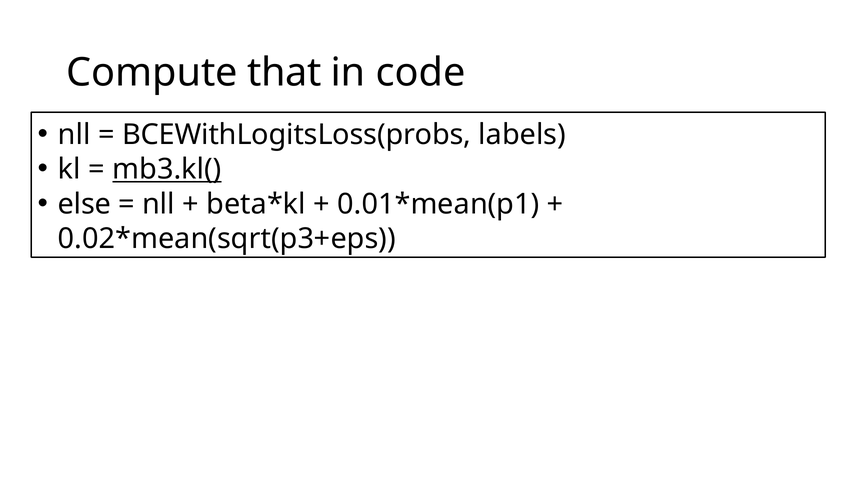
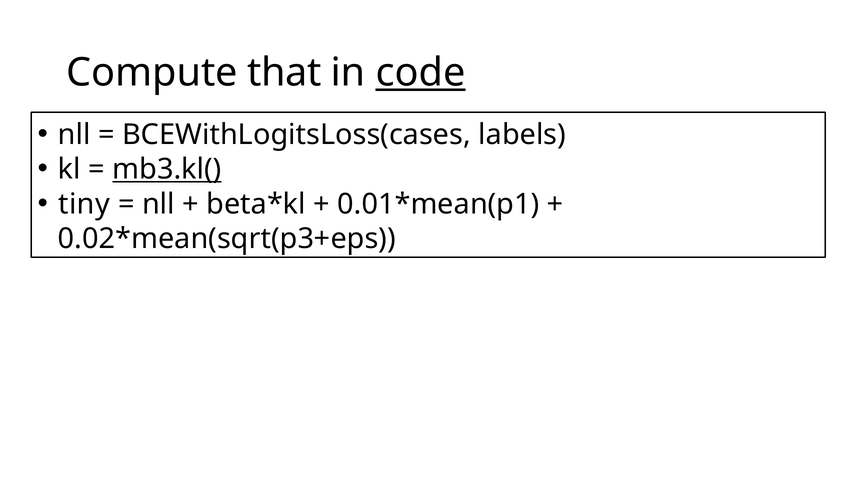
code underline: none -> present
BCEWithLogitsLoss(probs: BCEWithLogitsLoss(probs -> BCEWithLogitsLoss(cases
else: else -> tiny
